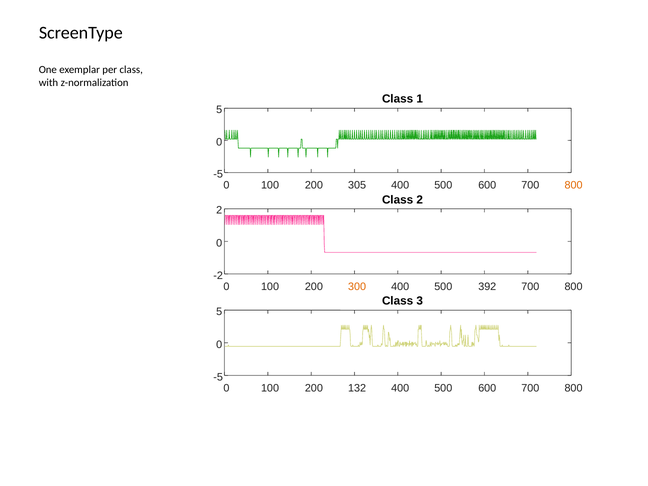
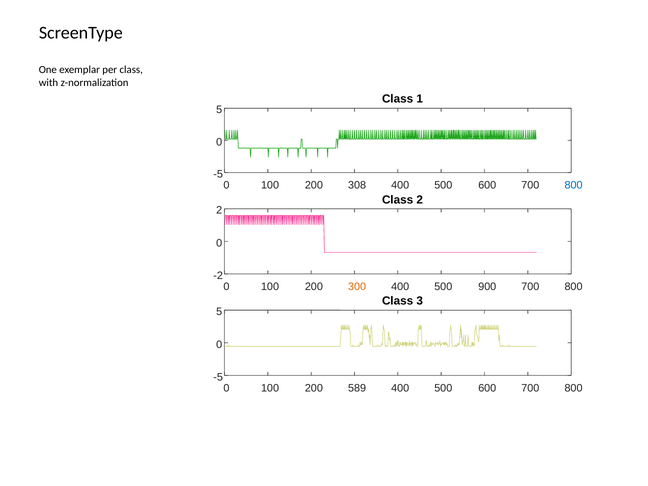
305: 305 -> 308
800 at (574, 185) colour: orange -> blue
392: 392 -> 900
132: 132 -> 589
